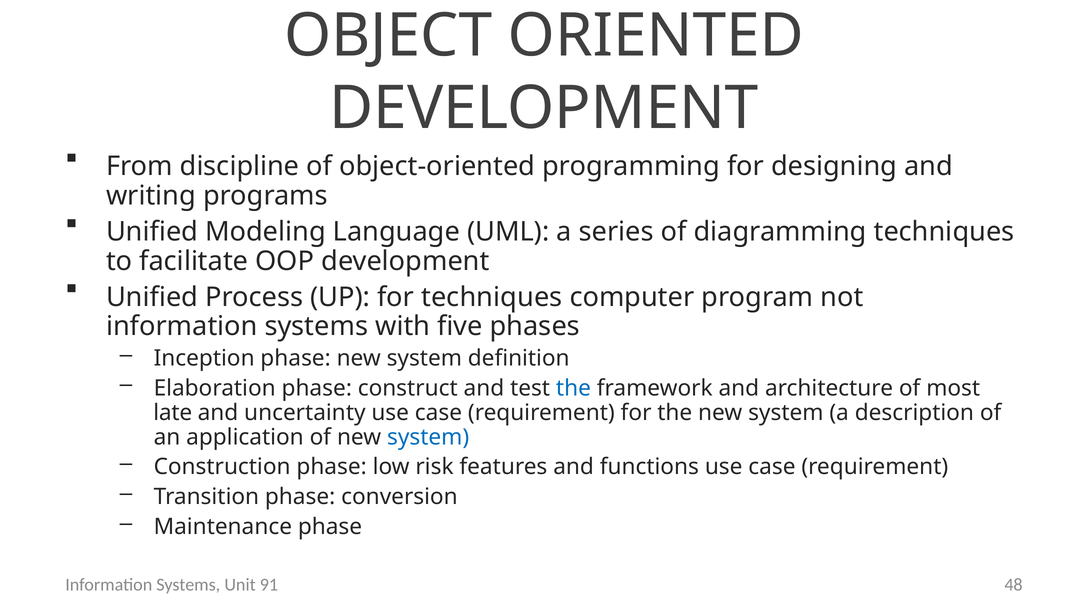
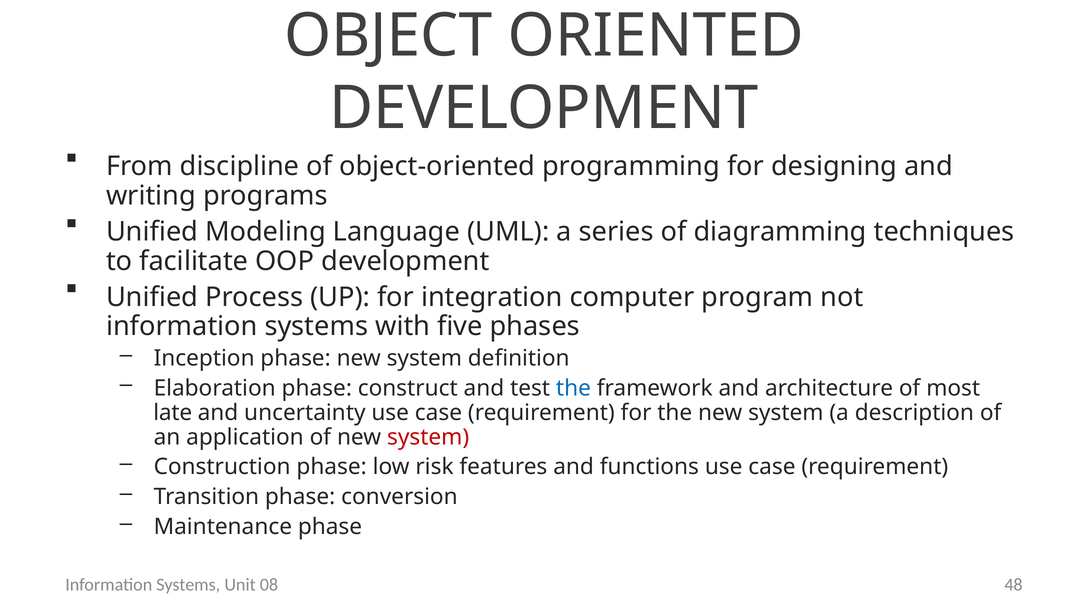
for techniques: techniques -> integration
system at (428, 437) colour: blue -> red
91: 91 -> 08
